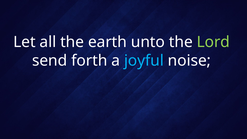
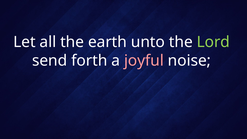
joyful colour: light blue -> pink
